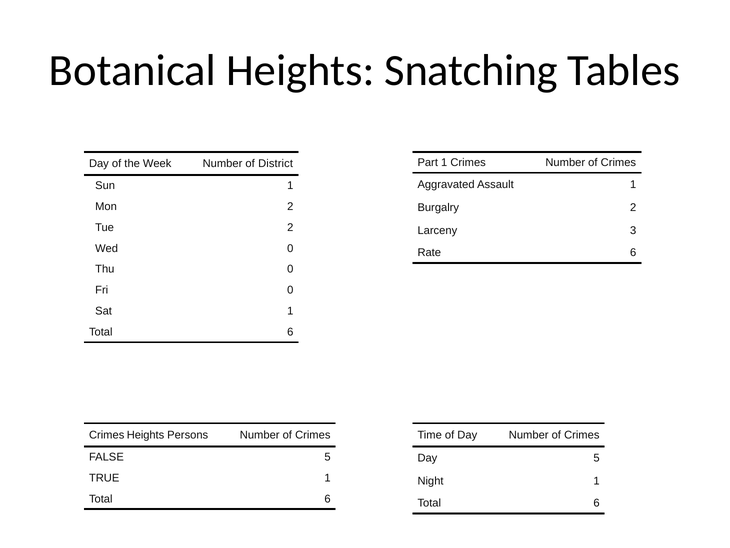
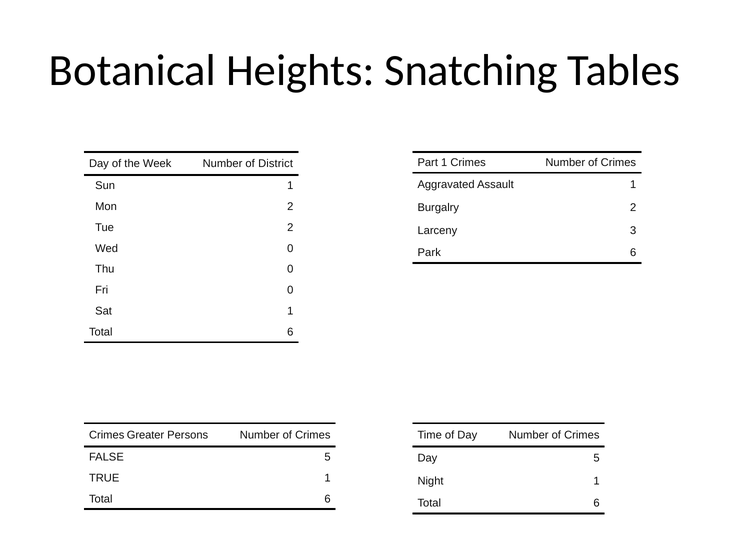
Rate: Rate -> Park
Crimes Heights: Heights -> Greater
